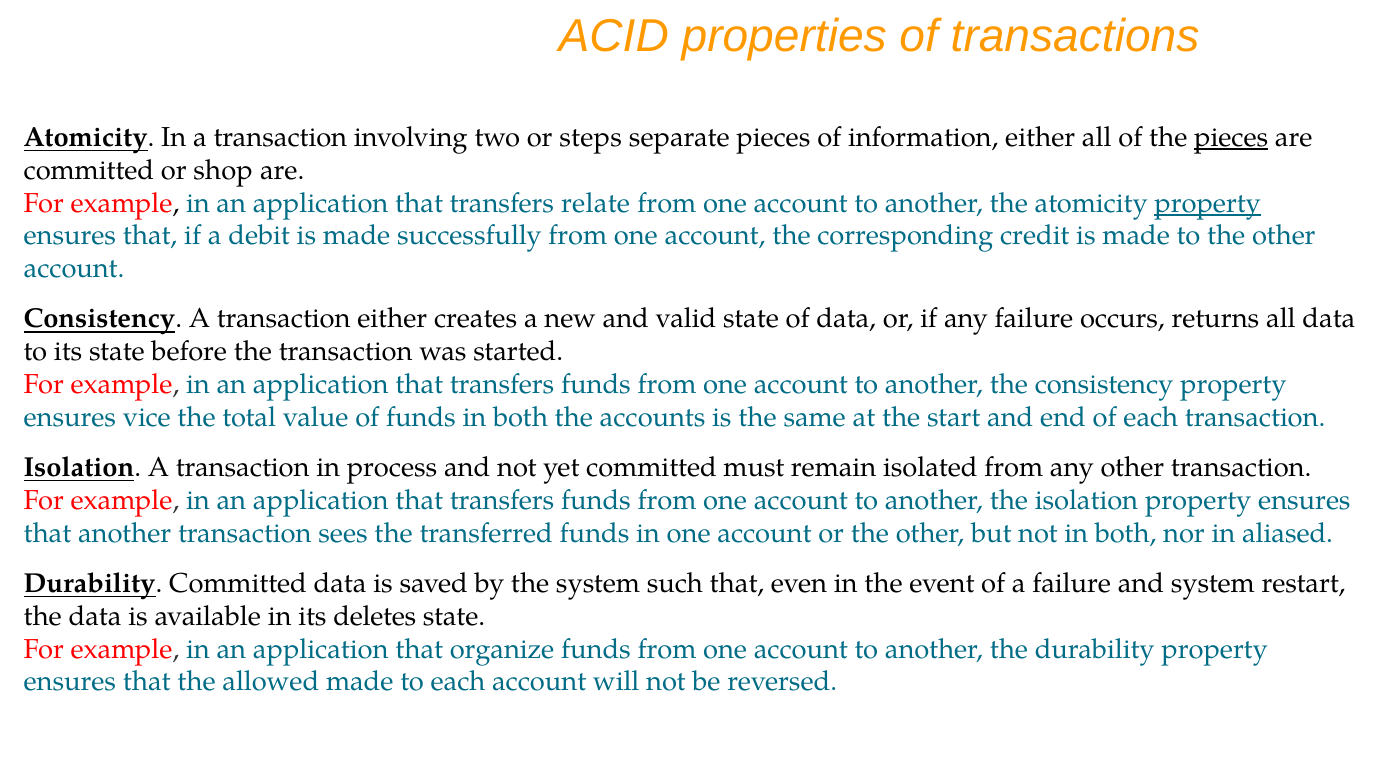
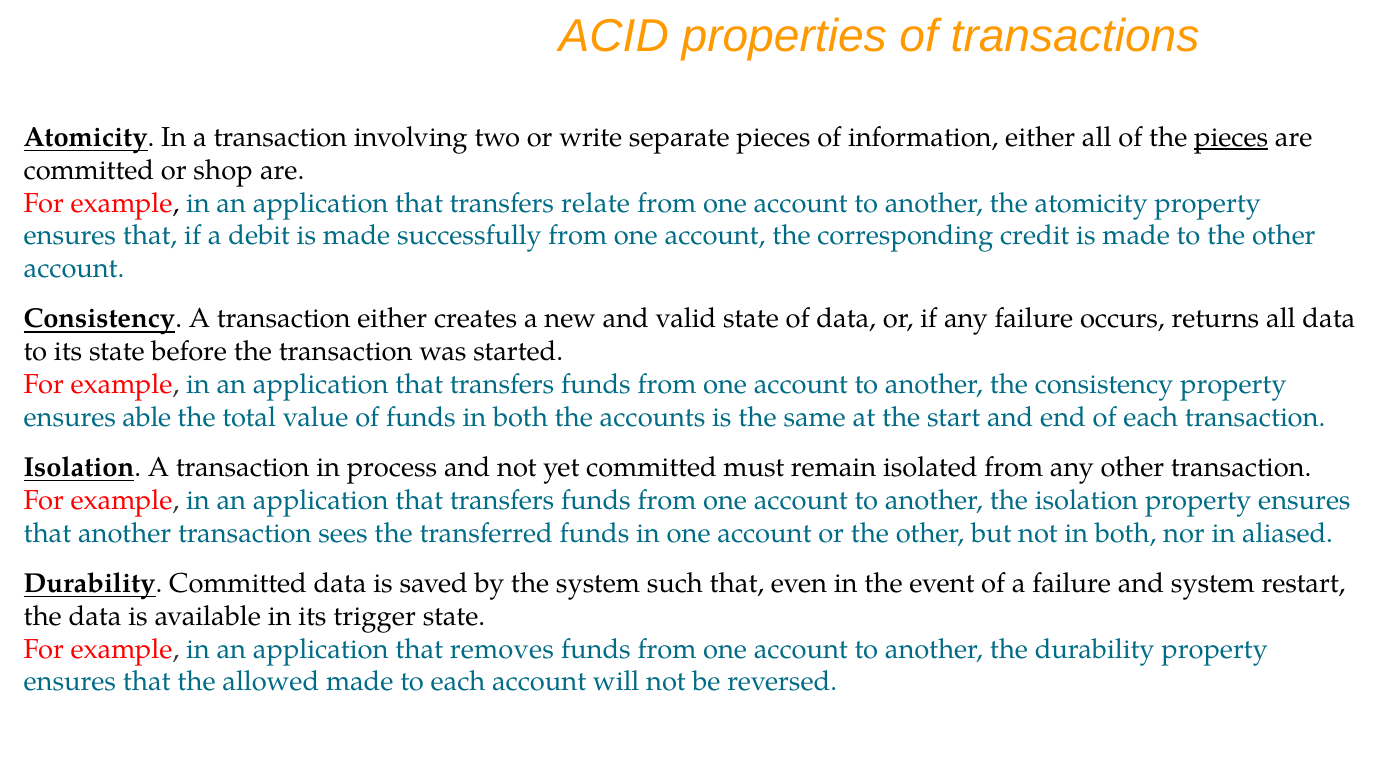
steps: steps -> write
property at (1208, 203) underline: present -> none
vice: vice -> able
deletes: deletes -> trigger
organize: organize -> removes
